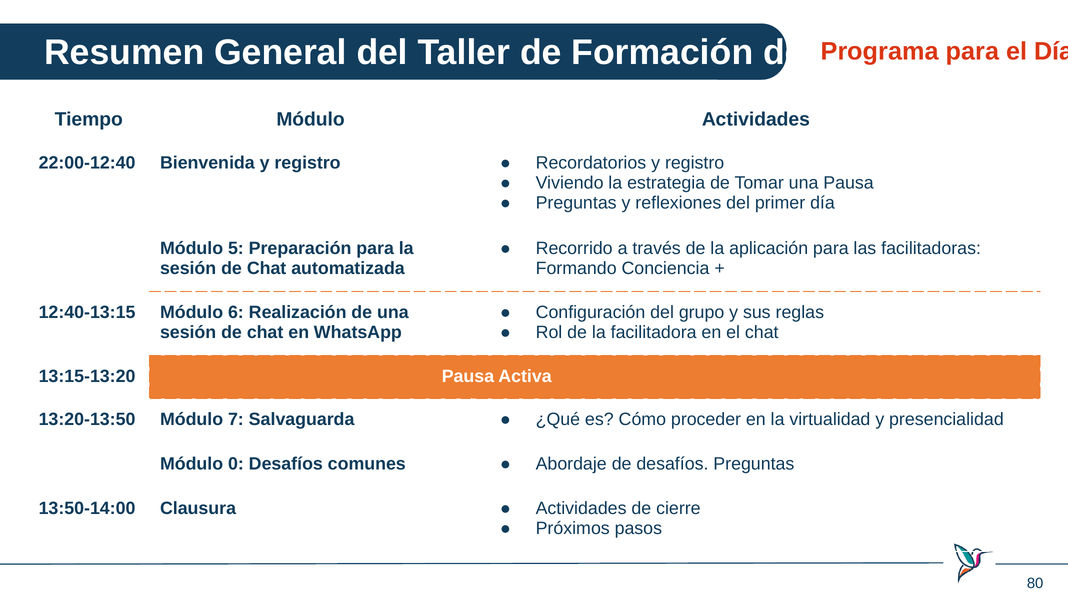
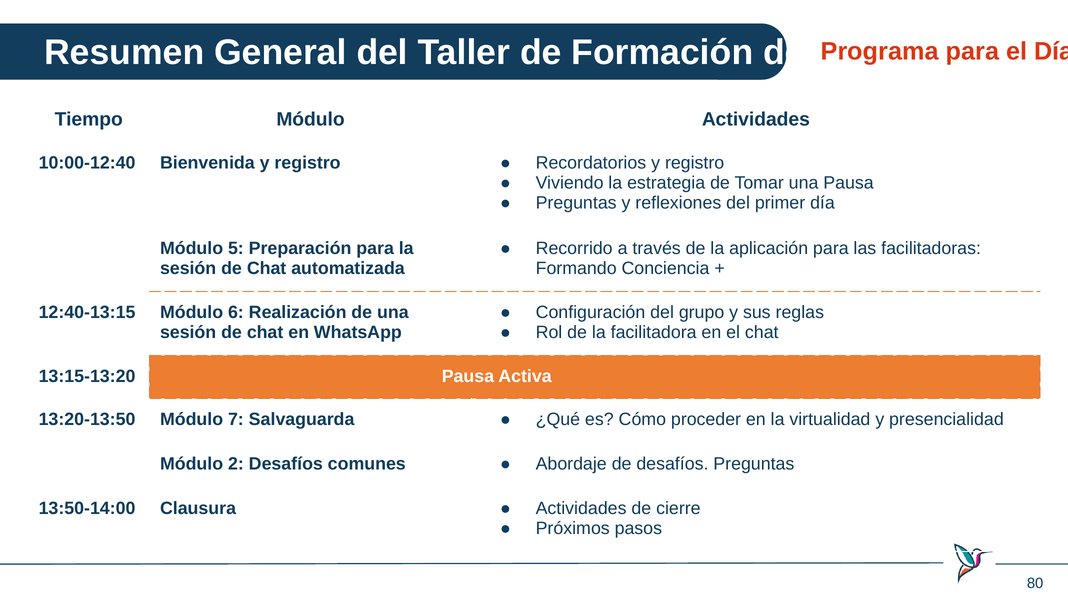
22:00-12:40: 22:00-12:40 -> 10:00-12:40
Módulo 0: 0 -> 2
